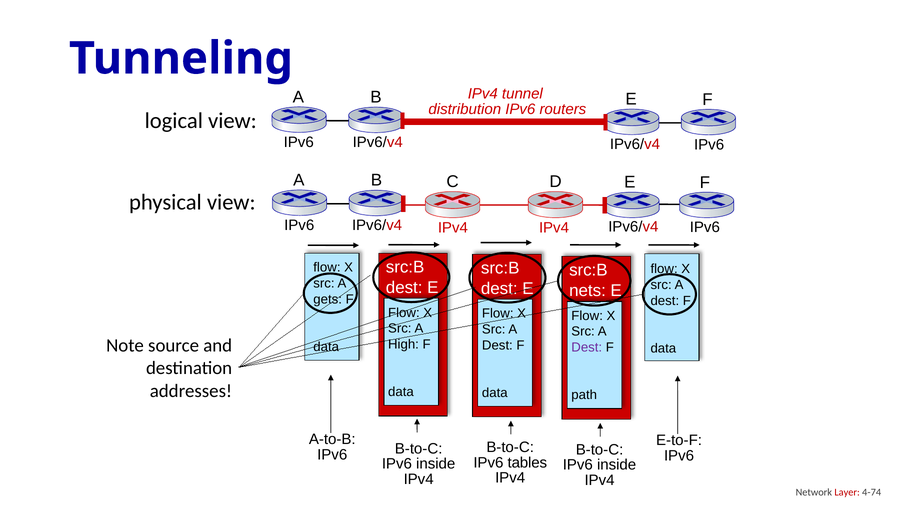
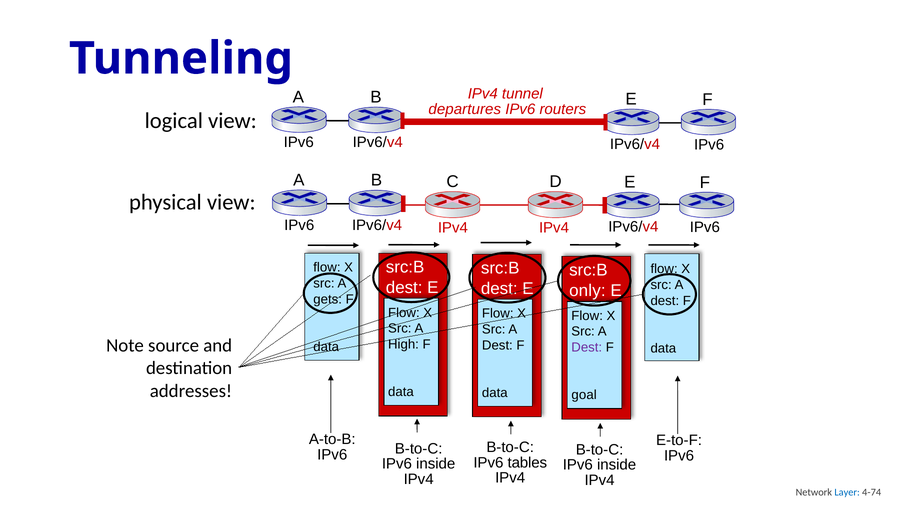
distribution: distribution -> departures
nets: nets -> only
path: path -> goal
Layer colour: red -> blue
